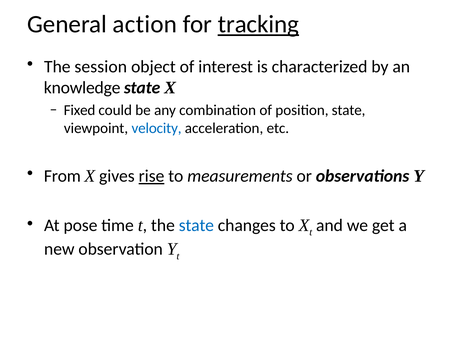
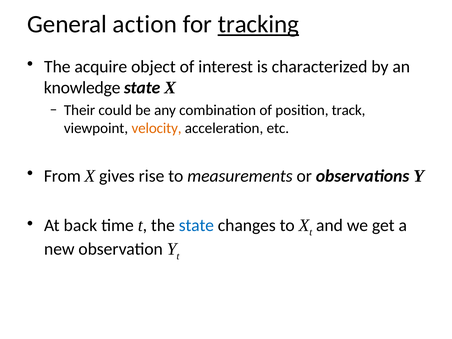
session: session -> acquire
Fixed: Fixed -> Their
position state: state -> track
velocity colour: blue -> orange
rise underline: present -> none
pose: pose -> back
